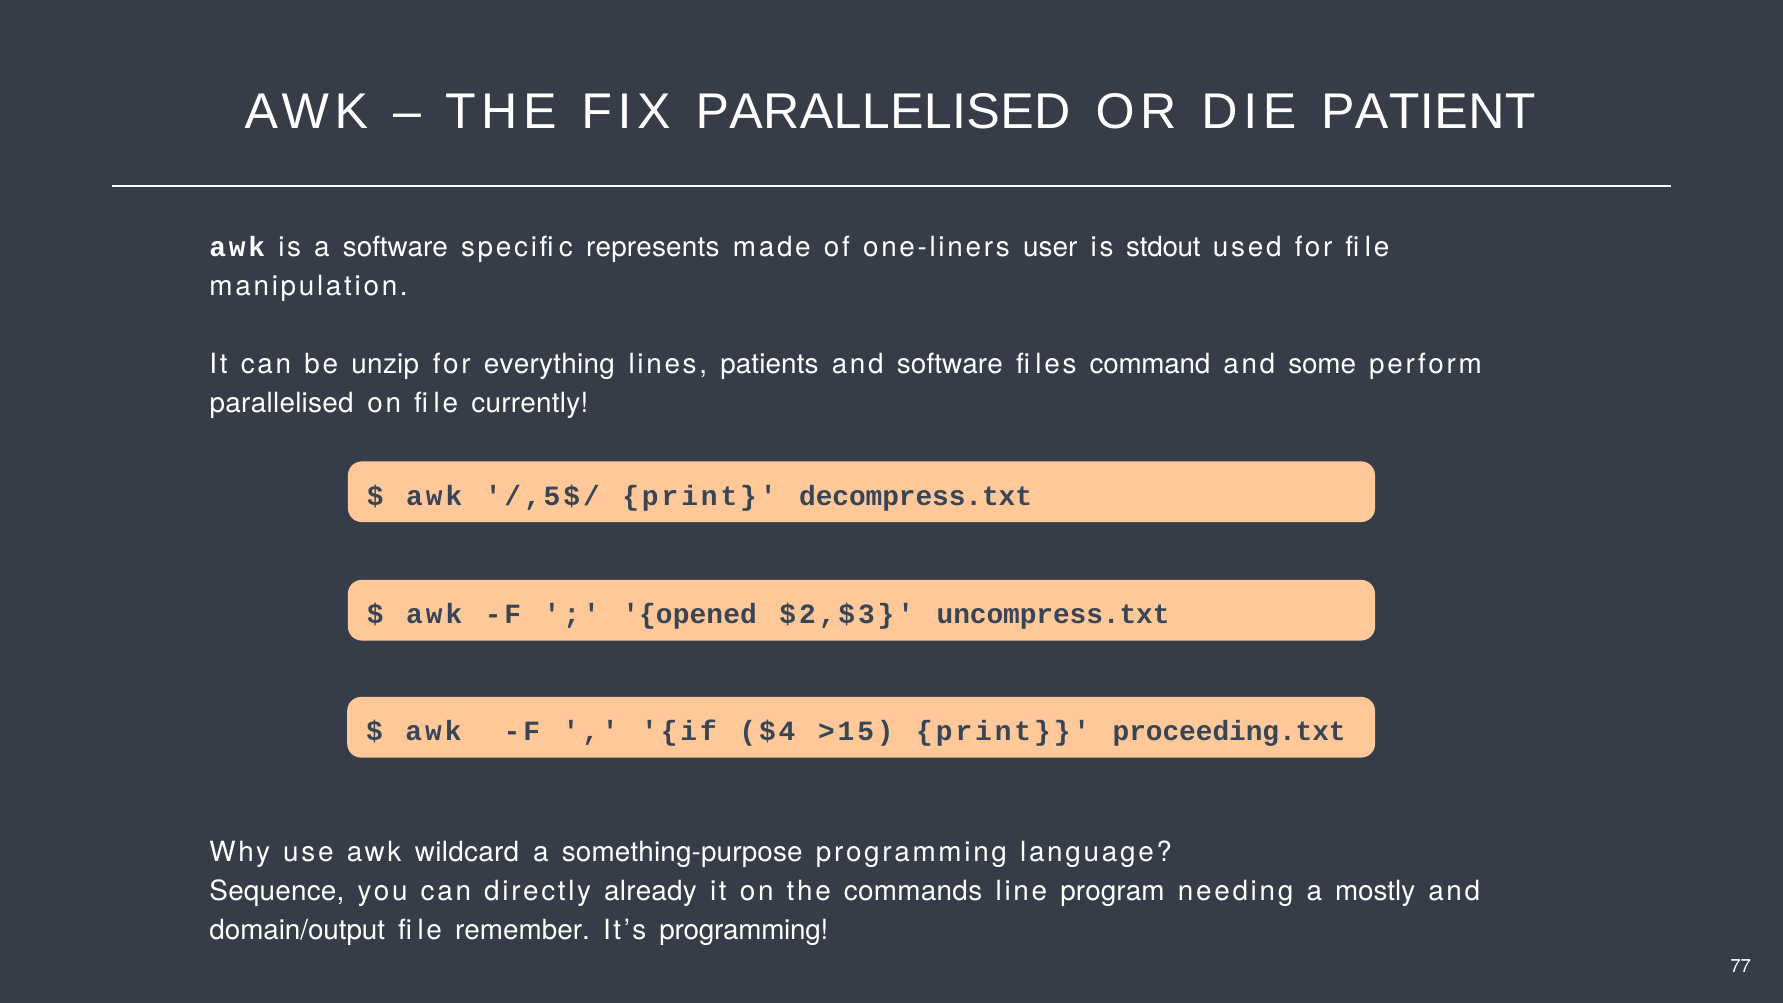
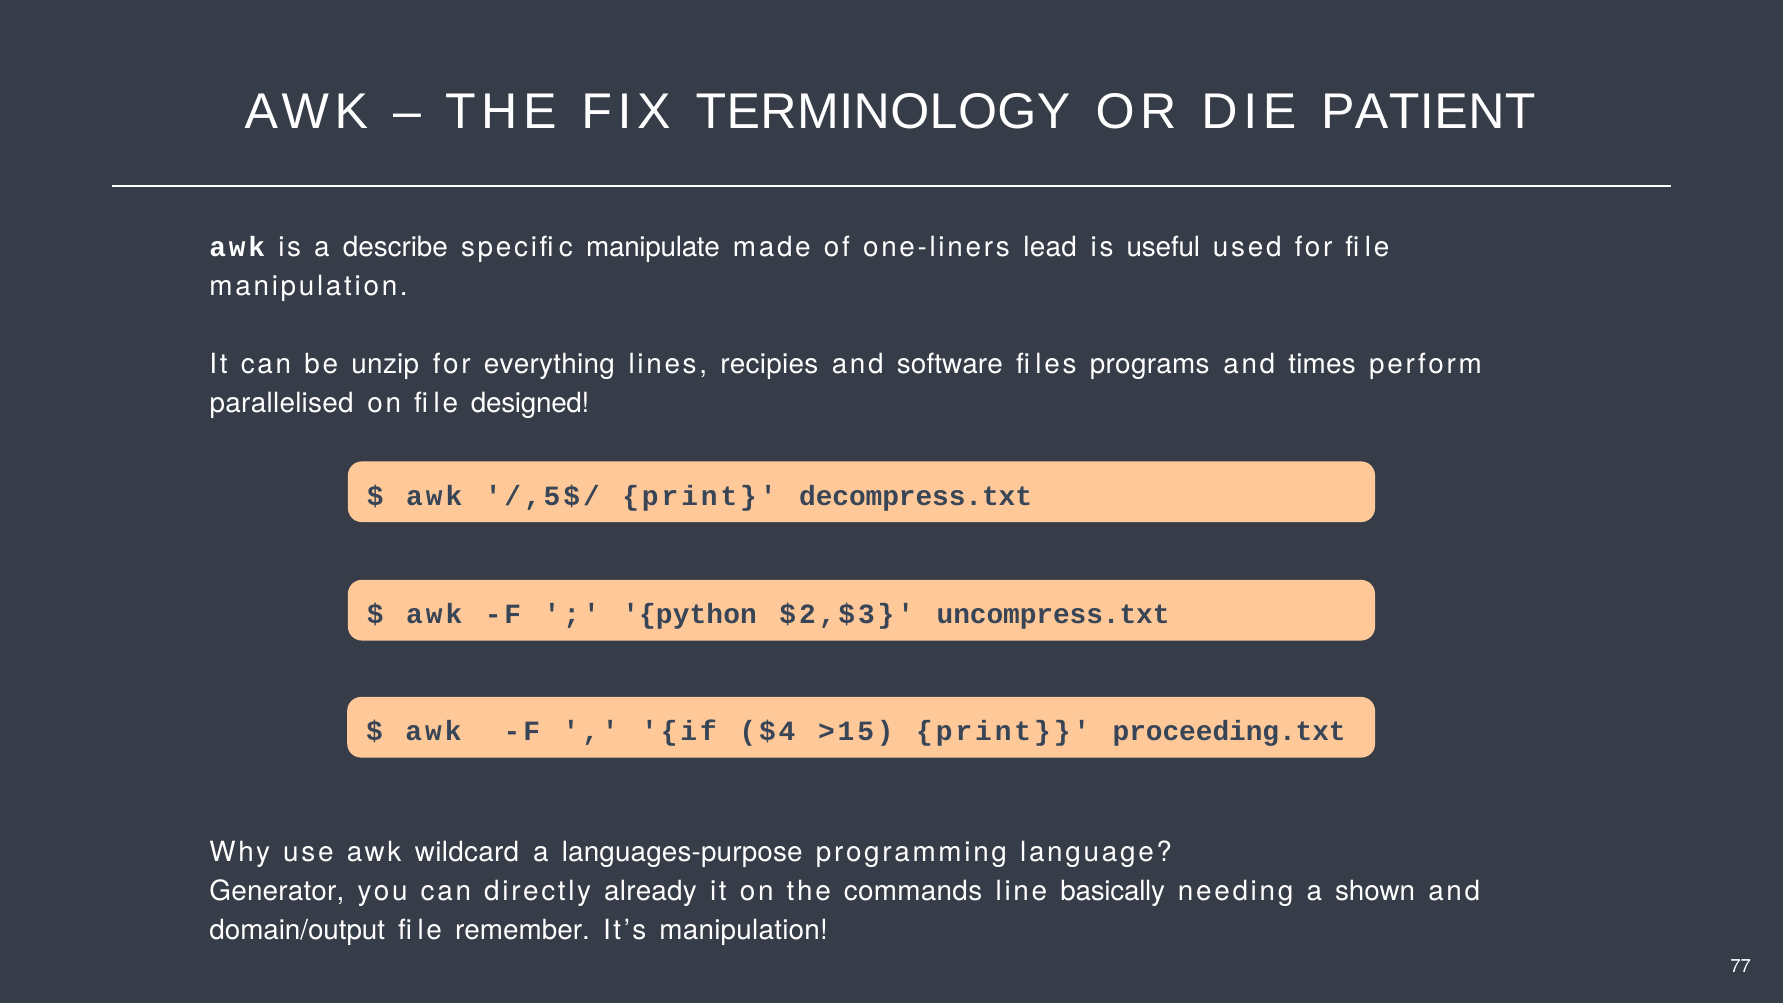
FIX PARALLELISED: PARALLELISED -> TERMINOLOGY
a software: software -> describe
represents: represents -> manipulate
user: user -> lead
stdout: stdout -> useful
patients: patients -> recipies
command: command -> programs
some: some -> times
currently: currently -> designed
opened: opened -> python
something-purpose: something-purpose -> languages-purpose
Sequence: Sequence -> Generator
program: program -> basically
mostly: mostly -> shown
It’s programming: programming -> manipulation
